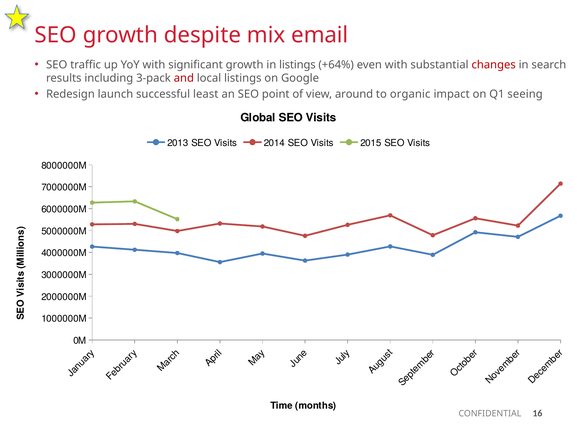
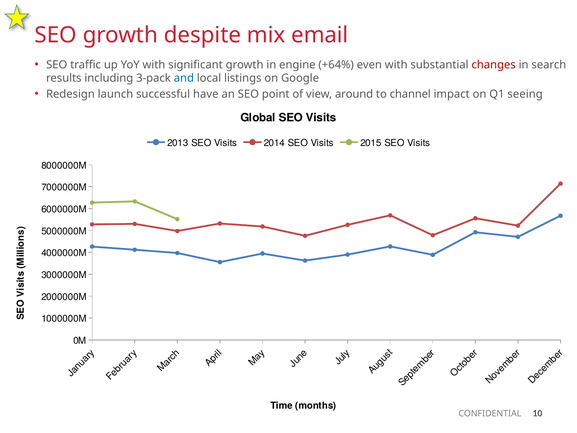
in listings: listings -> engine
and colour: red -> blue
least: least -> have
organic: organic -> channel
16: 16 -> 10
